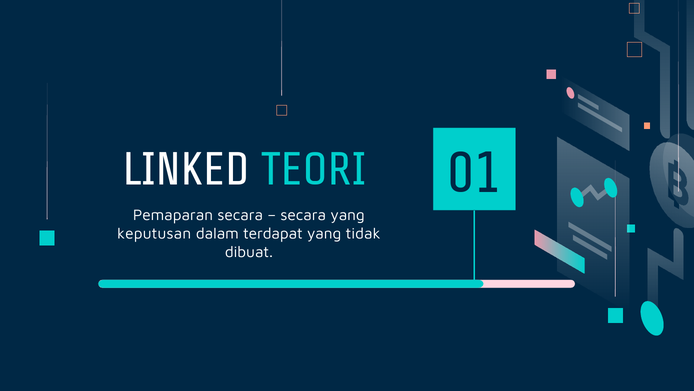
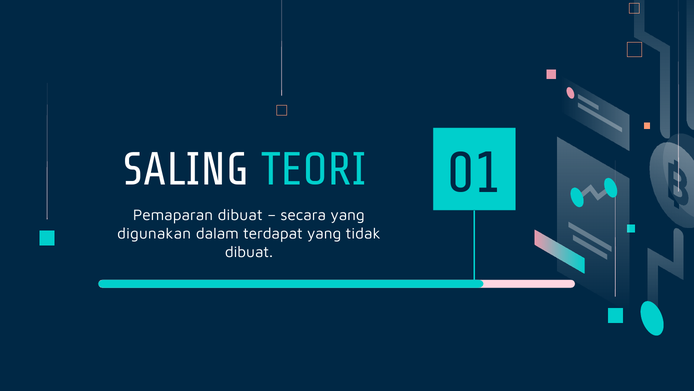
LINKED: LINKED -> SALING
Pemaparan secara: secara -> dibuat
keputusan: keputusan -> digunakan
